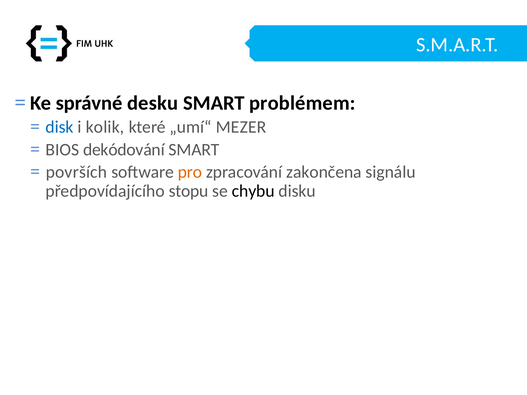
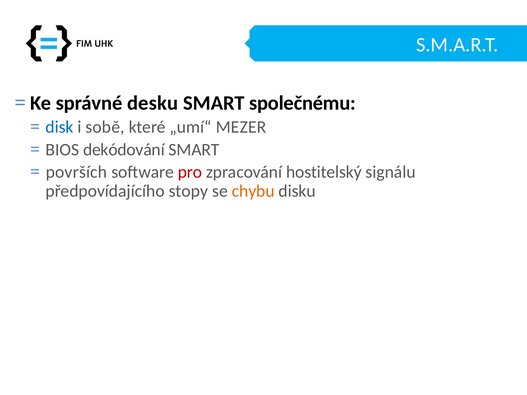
problémem: problémem -> společnému
kolik: kolik -> sobě
pro colour: orange -> red
zakončena: zakončena -> hostitelský
stopu: stopu -> stopy
chybu colour: black -> orange
